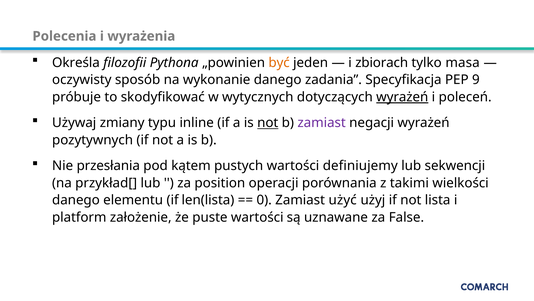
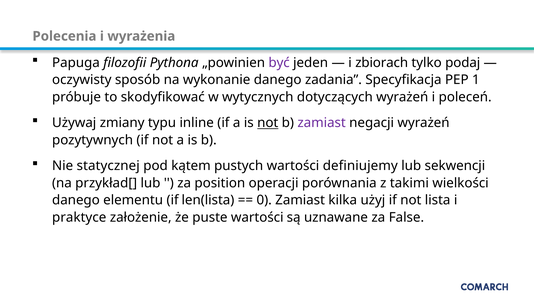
Określa: Określa -> Papuga
być colour: orange -> purple
masa: masa -> podaj
9: 9 -> 1
wyrażeń at (402, 97) underline: present -> none
przesłania: przesłania -> statycznej
użyć: użyć -> kilka
platform: platform -> praktyce
